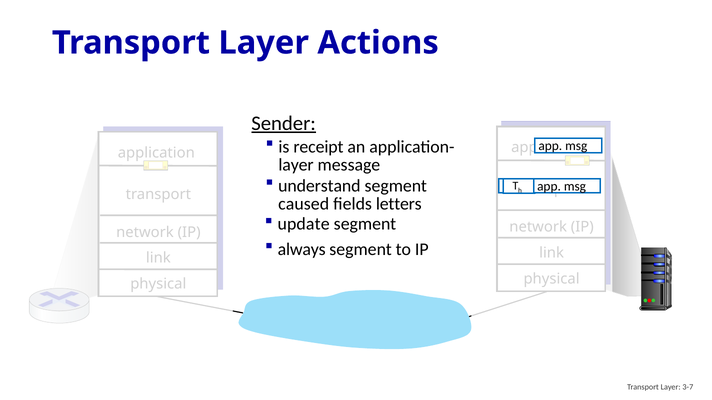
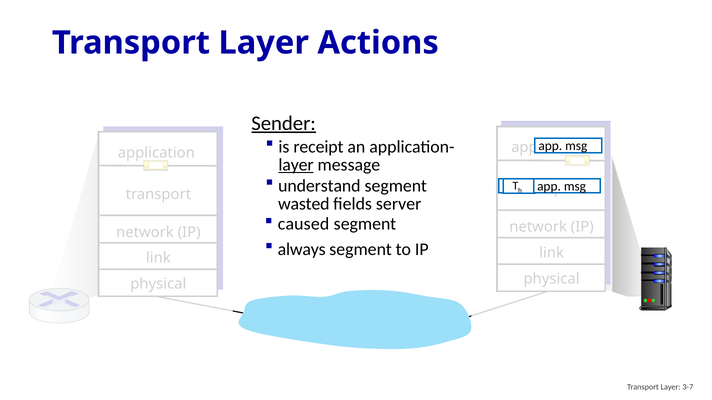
layer at (296, 165) underline: none -> present
caused: caused -> wasted
letters: letters -> server
update: update -> caused
